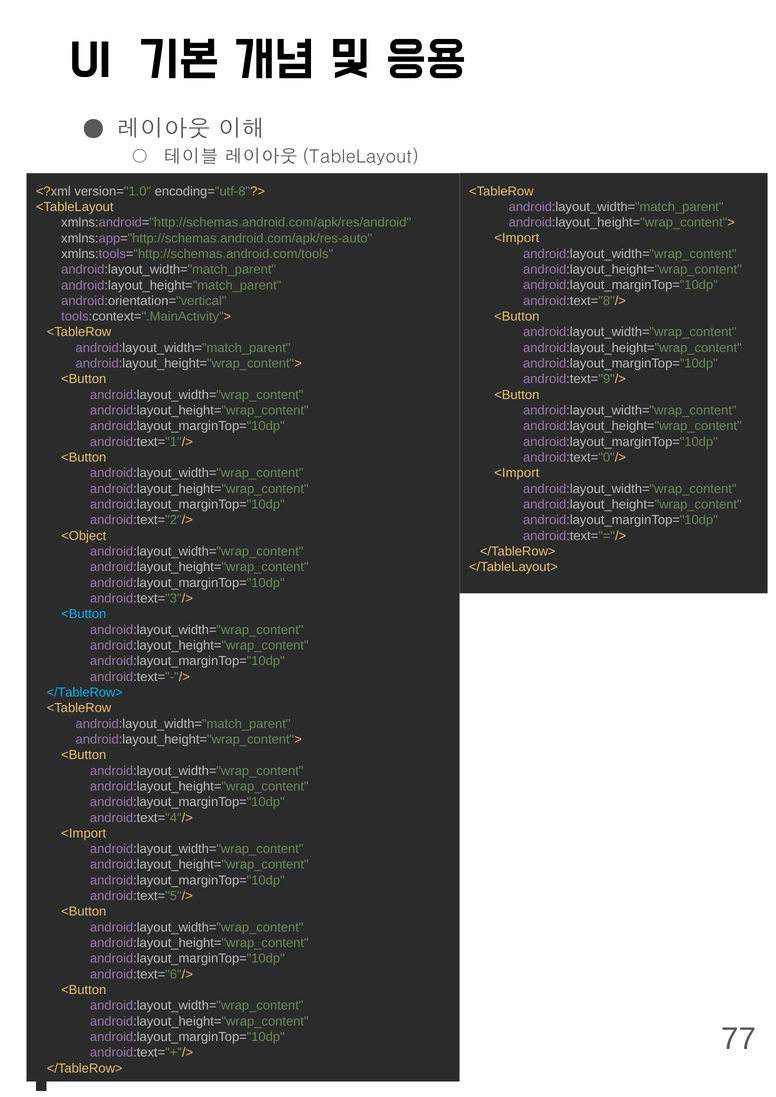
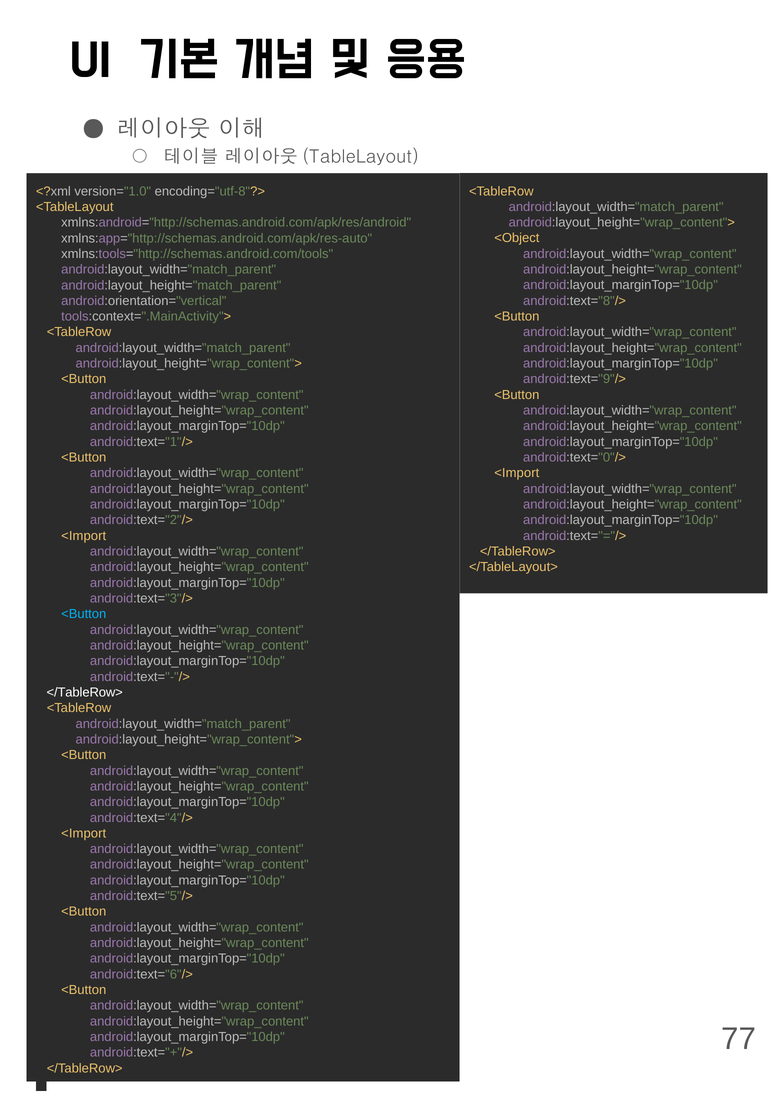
<Import at (517, 238): <Import -> <Object
<Object at (84, 536): <Object -> <Import
</TableRow> at (85, 693) colour: light blue -> white
